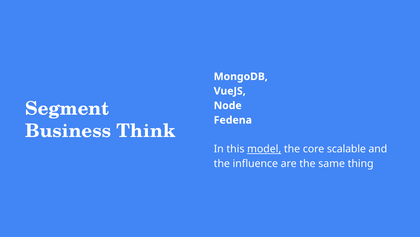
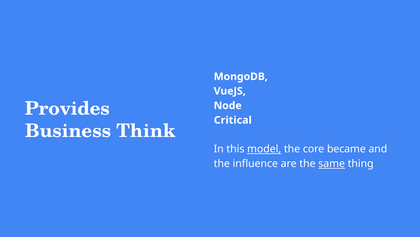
Segment: Segment -> Provides
Fedena: Fedena -> Critical
scalable: scalable -> became
same underline: none -> present
